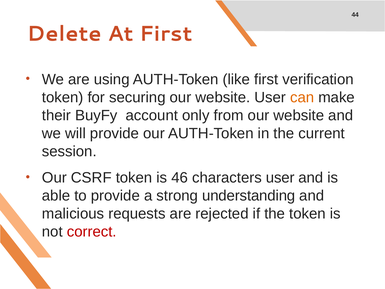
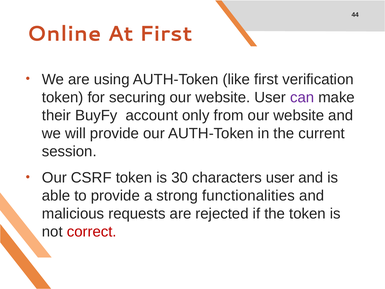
Delete: Delete -> Online
can colour: orange -> purple
46: 46 -> 30
understanding: understanding -> functionalities
